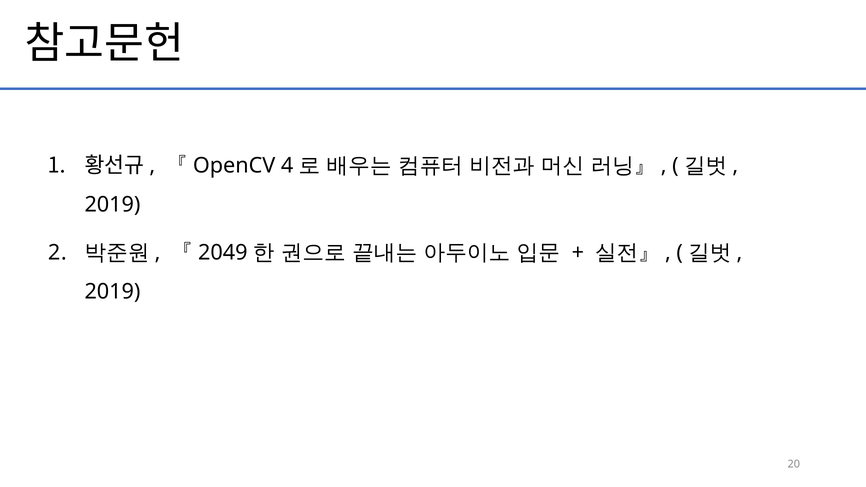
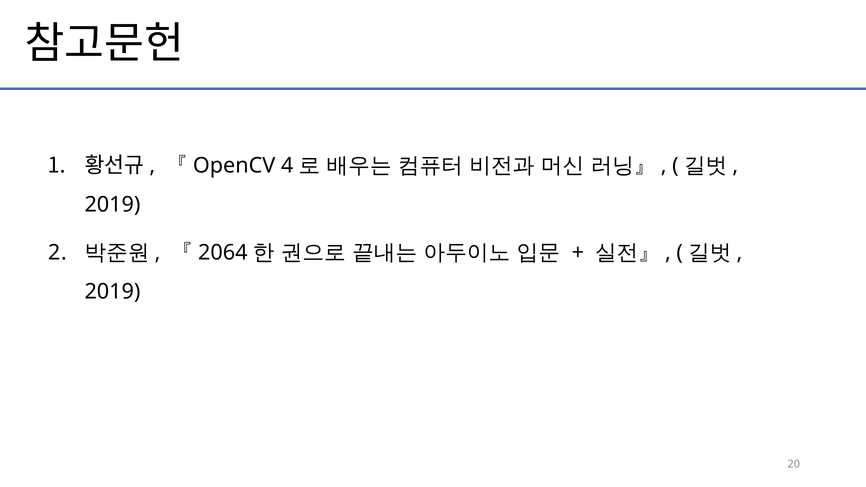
2049: 2049 -> 2064
